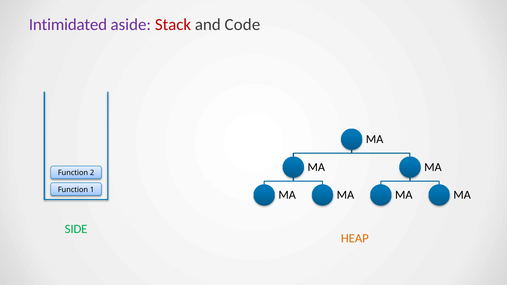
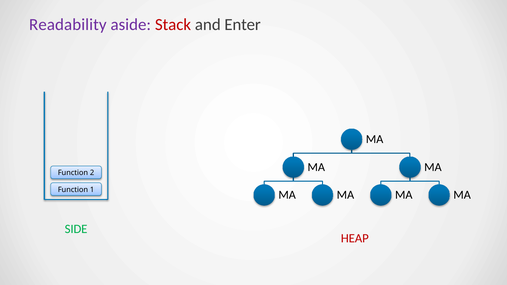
Intimidated: Intimidated -> Readability
Code: Code -> Enter
HEAP colour: orange -> red
